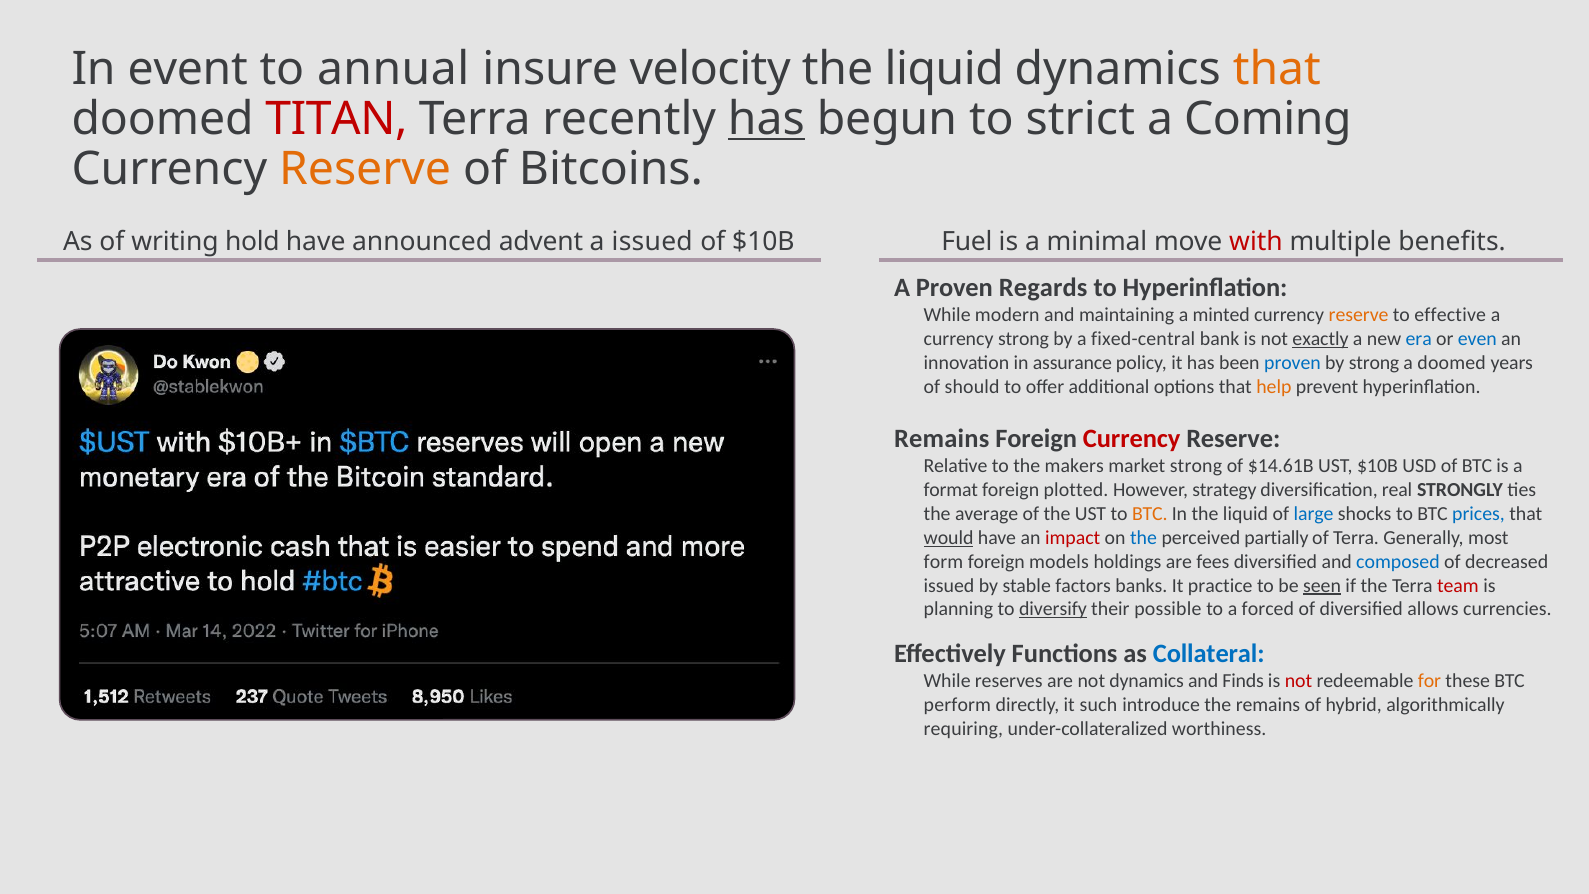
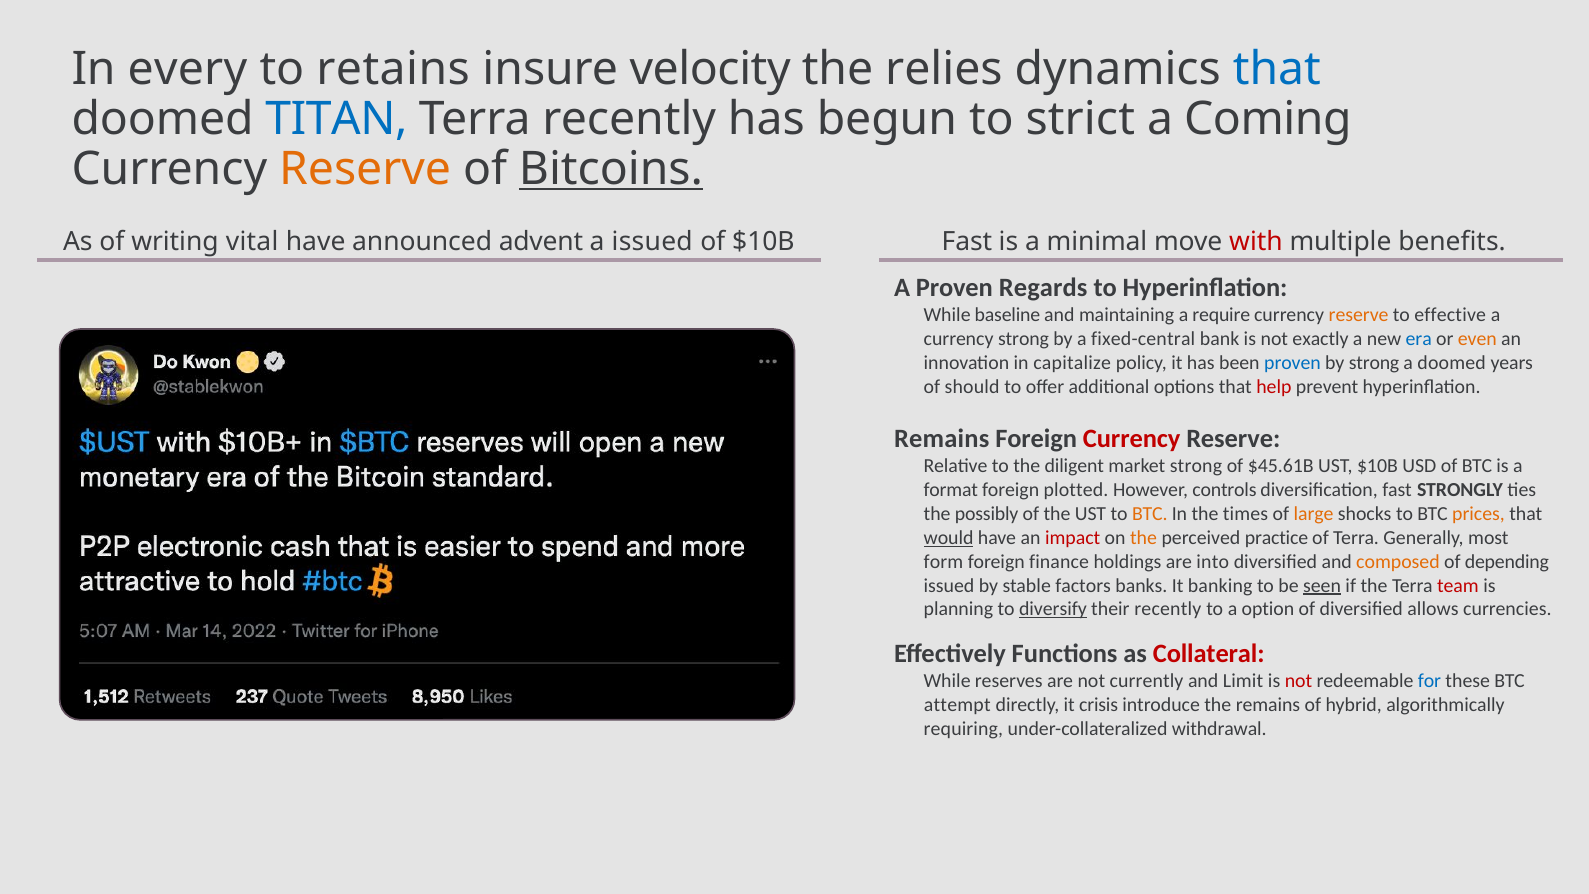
event: event -> every
annual: annual -> retains
liquid at (944, 69): liquid -> relies
that at (1277, 69) colour: orange -> blue
TITAN colour: red -> blue
has at (766, 119) underline: present -> none
Bitcoins underline: none -> present
hold: hold -> vital
$10B Fuel: Fuel -> Fast
modern: modern -> baseline
minted: minted -> require
exactly underline: present -> none
even colour: blue -> orange
assurance: assurance -> capitalize
help colour: orange -> red
makers: makers -> diligent
$14.61B: $14.61B -> $45.61B
strategy: strategy -> controls
diversification real: real -> fast
average: average -> possibly
In the liquid: liquid -> times
large colour: blue -> orange
prices colour: blue -> orange
the at (1144, 538) colour: blue -> orange
partially: partially -> practice
models: models -> finance
fees: fees -> into
composed colour: blue -> orange
decreased: decreased -> depending
practice: practice -> banking
their possible: possible -> recently
forced: forced -> option
Collateral colour: blue -> red
not dynamics: dynamics -> currently
Finds: Finds -> Limit
for colour: orange -> blue
perform: perform -> attempt
such: such -> crisis
worthiness: worthiness -> withdrawal
